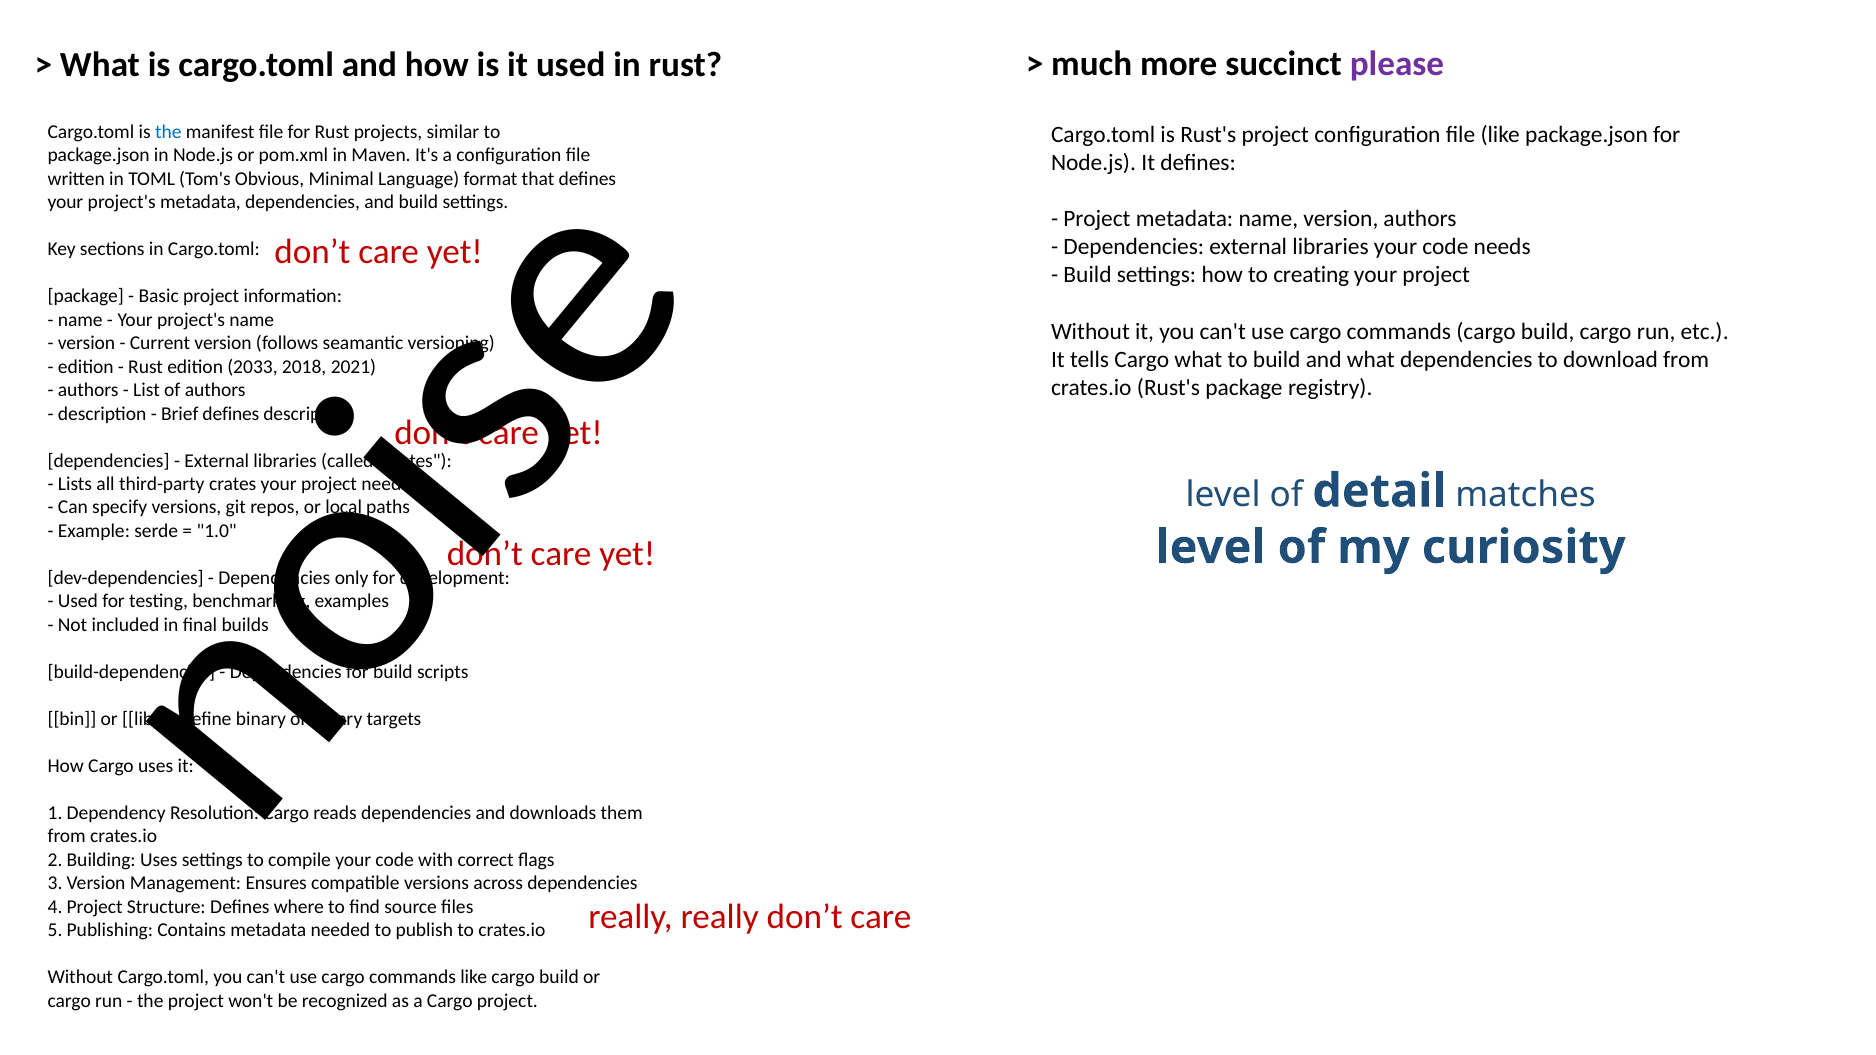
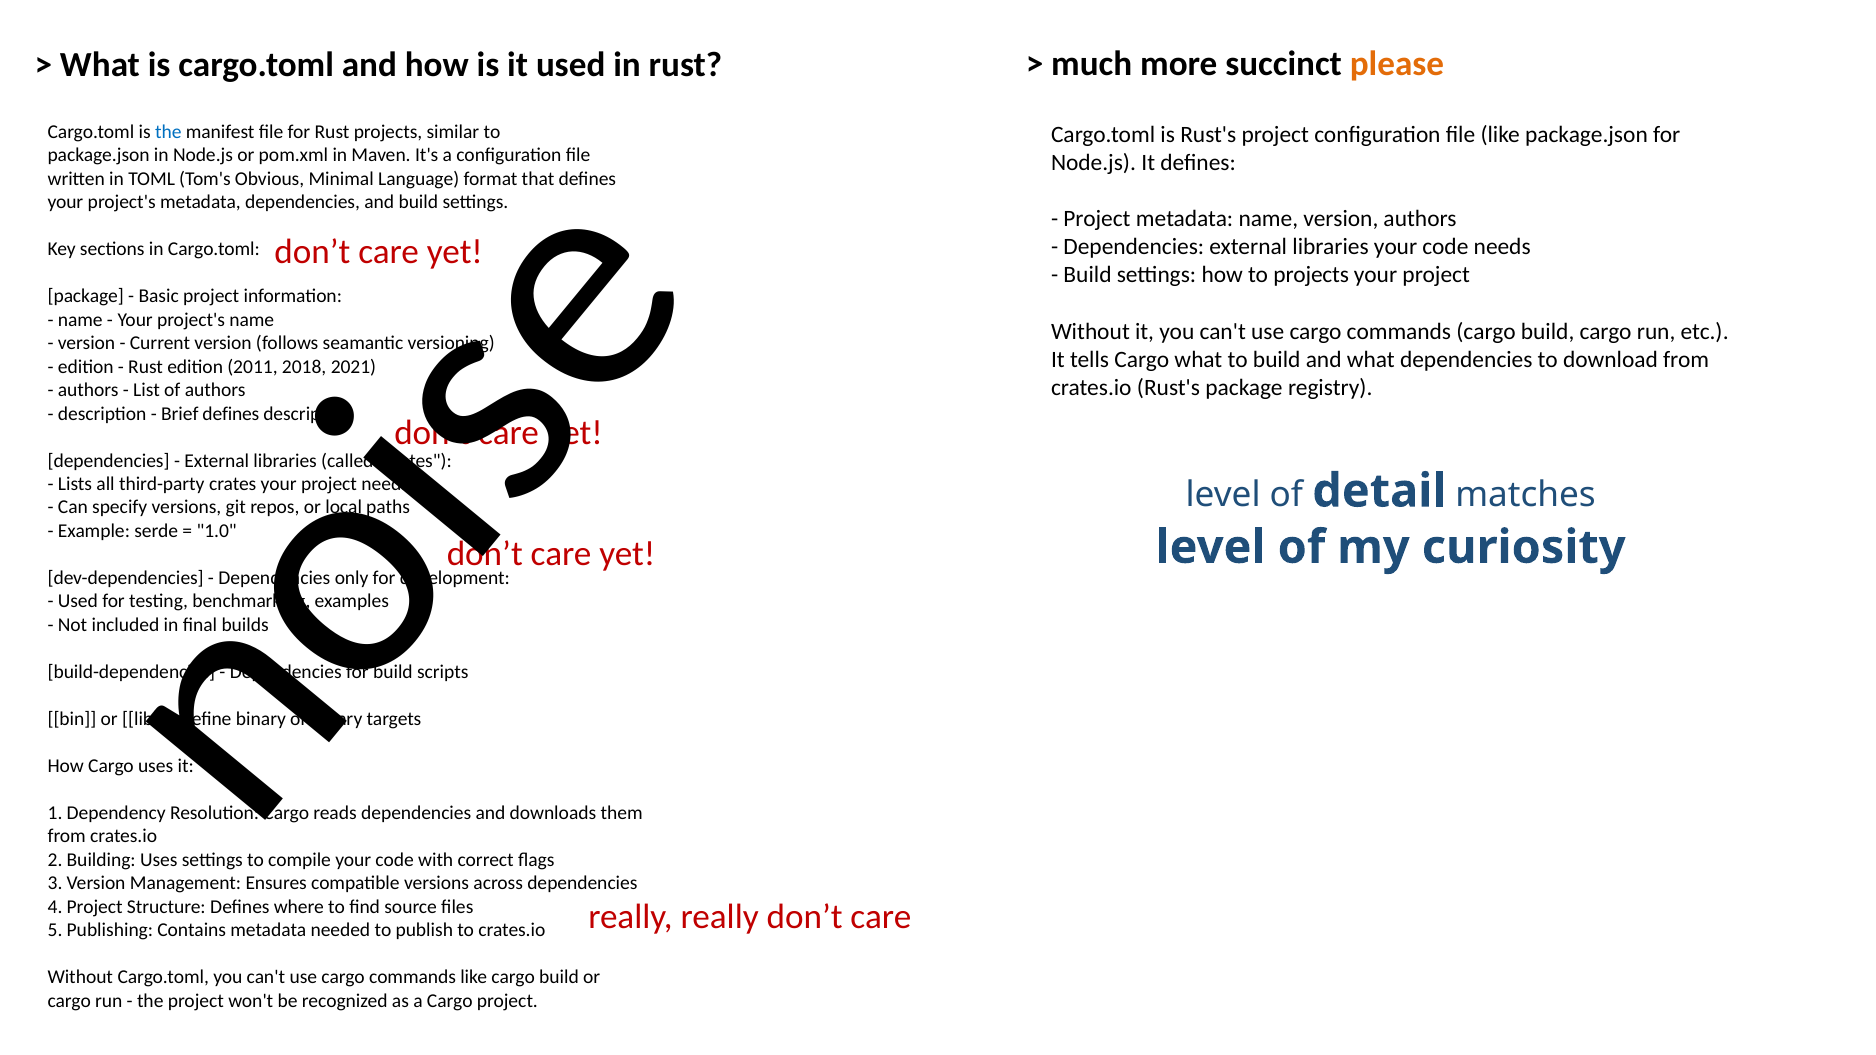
please colour: purple -> orange
to creating: creating -> projects
2033: 2033 -> 2011
